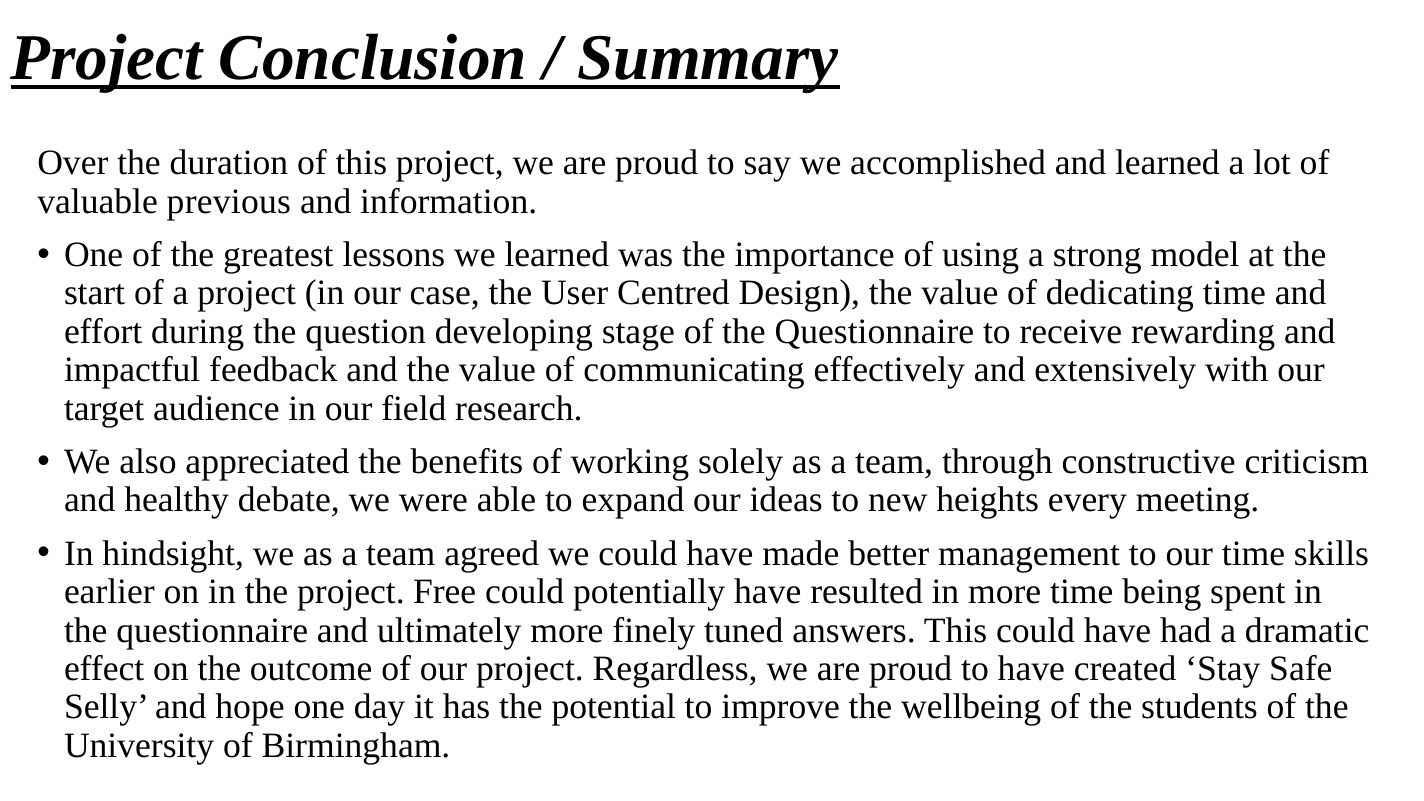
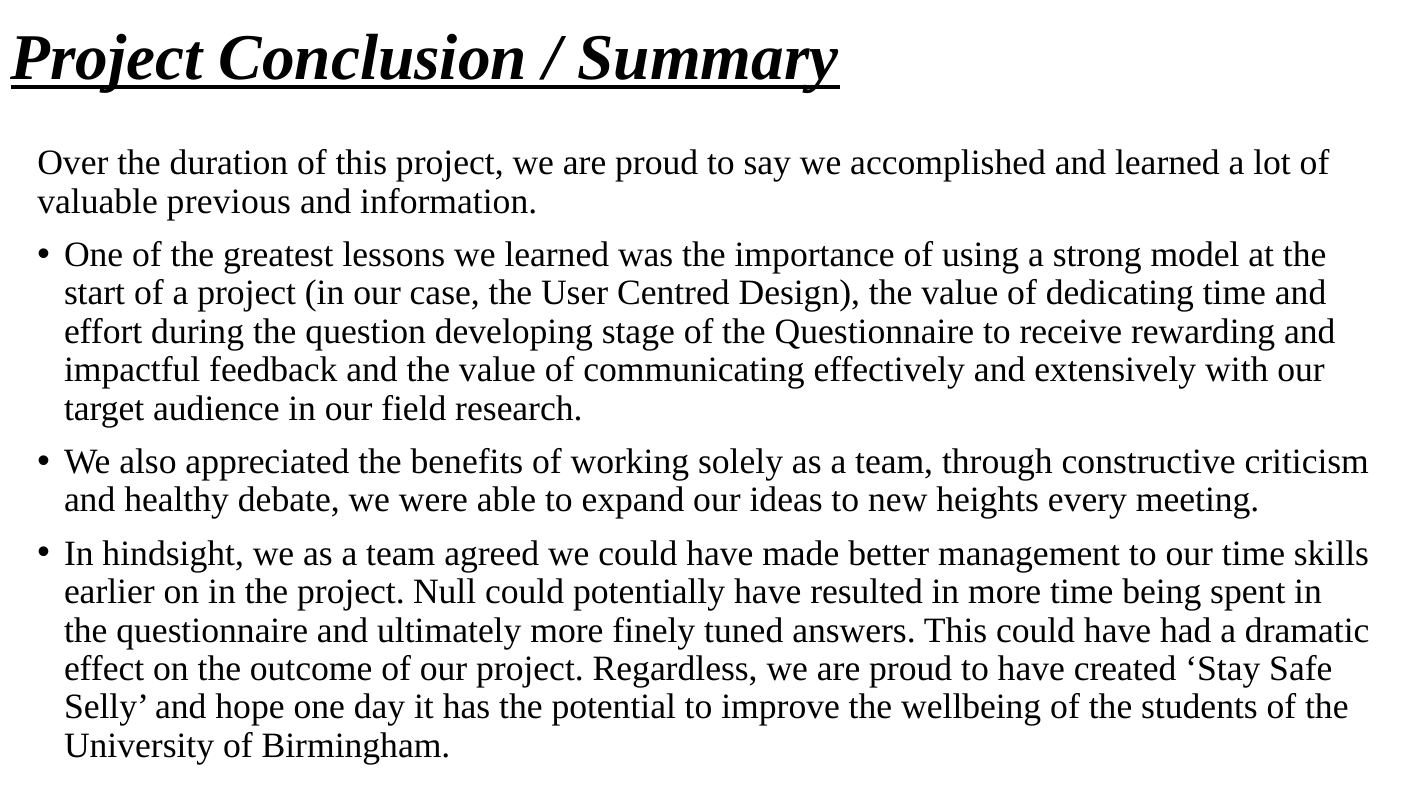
Free: Free -> Null
